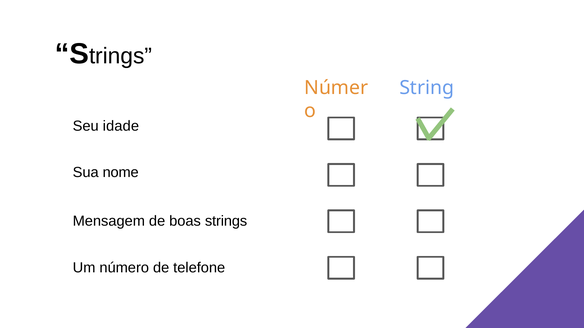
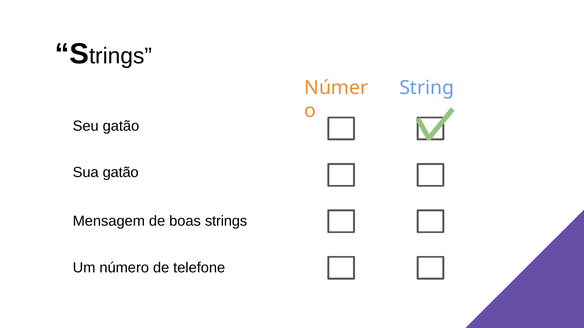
Seu idade: idade -> gatão
Sua nome: nome -> gatão
